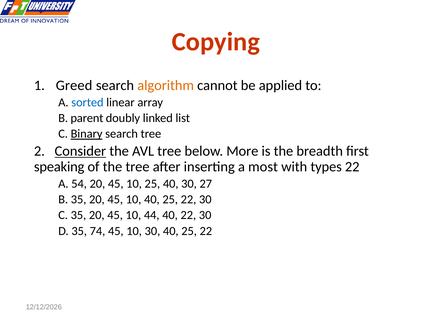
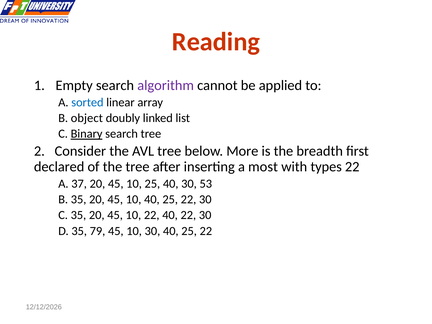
Copying: Copying -> Reading
Greed: Greed -> Empty
algorithm colour: orange -> purple
parent: parent -> object
Consider underline: present -> none
speaking: speaking -> declared
54: 54 -> 37
27: 27 -> 53
10 44: 44 -> 22
74: 74 -> 79
